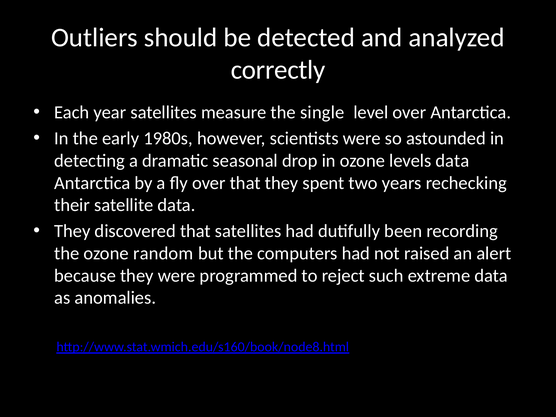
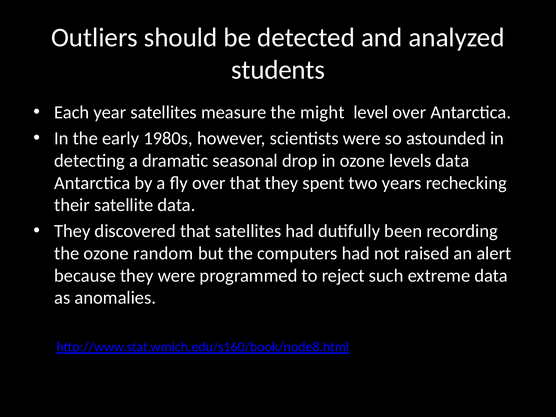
correctly: correctly -> students
single: single -> might
